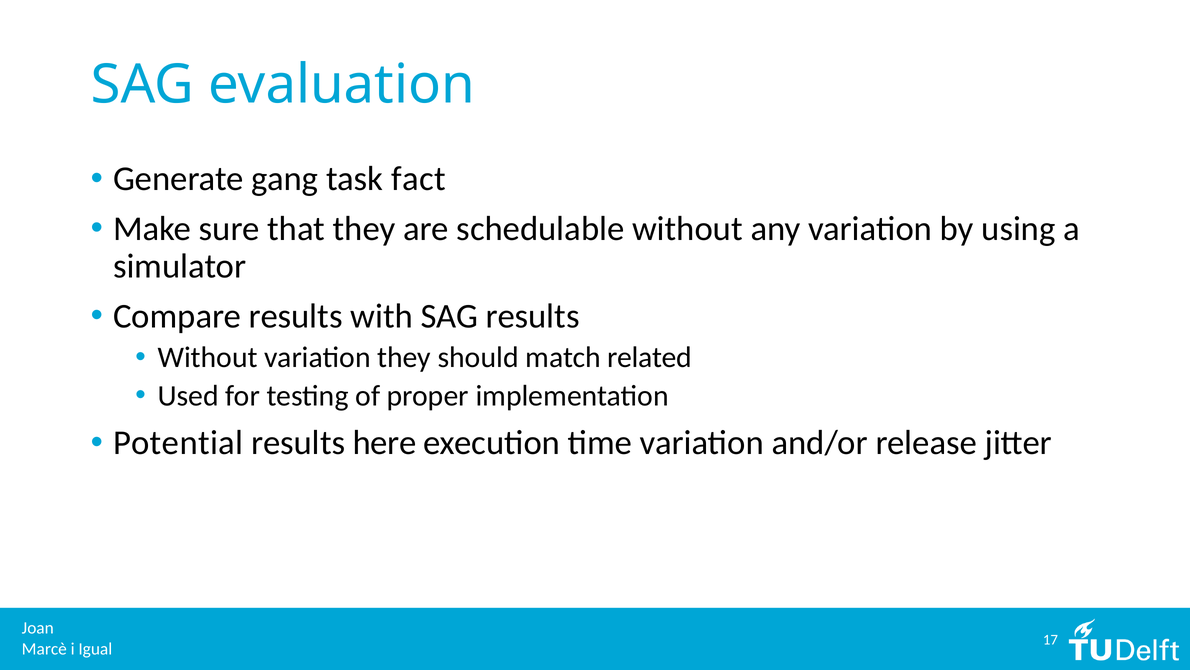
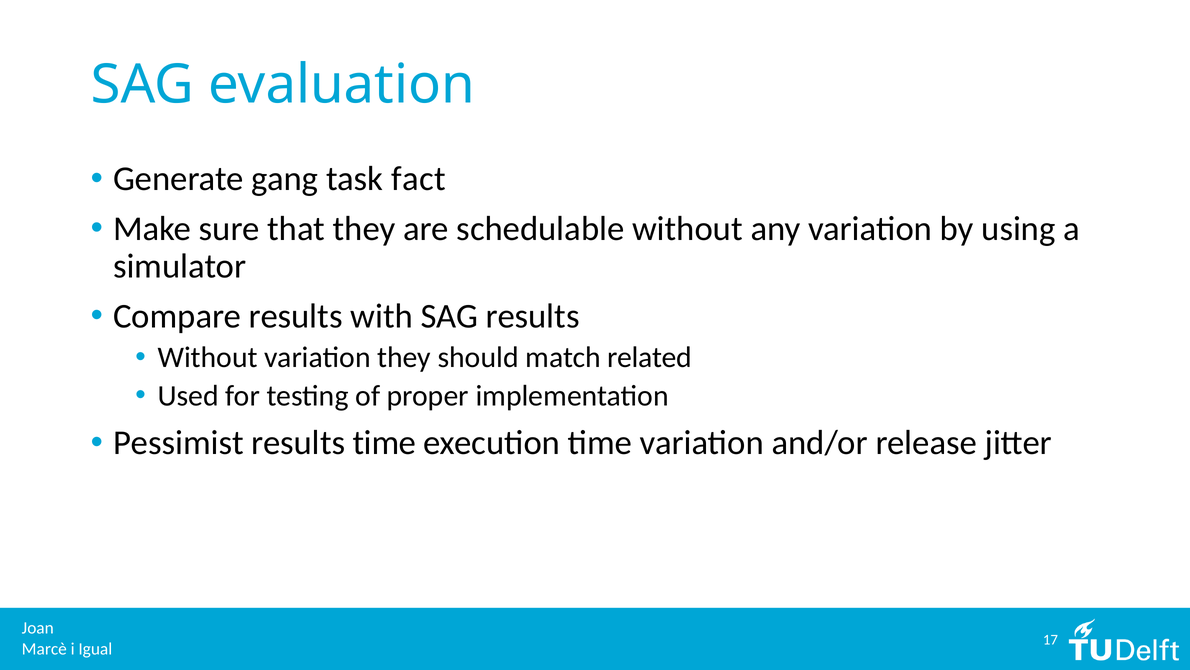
Potential: Potential -> Pessimist
results here: here -> time
